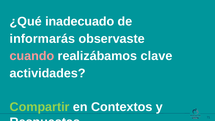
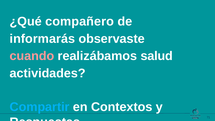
inadecuado: inadecuado -> compañero
clave: clave -> salud
Compartir colour: light green -> light blue
